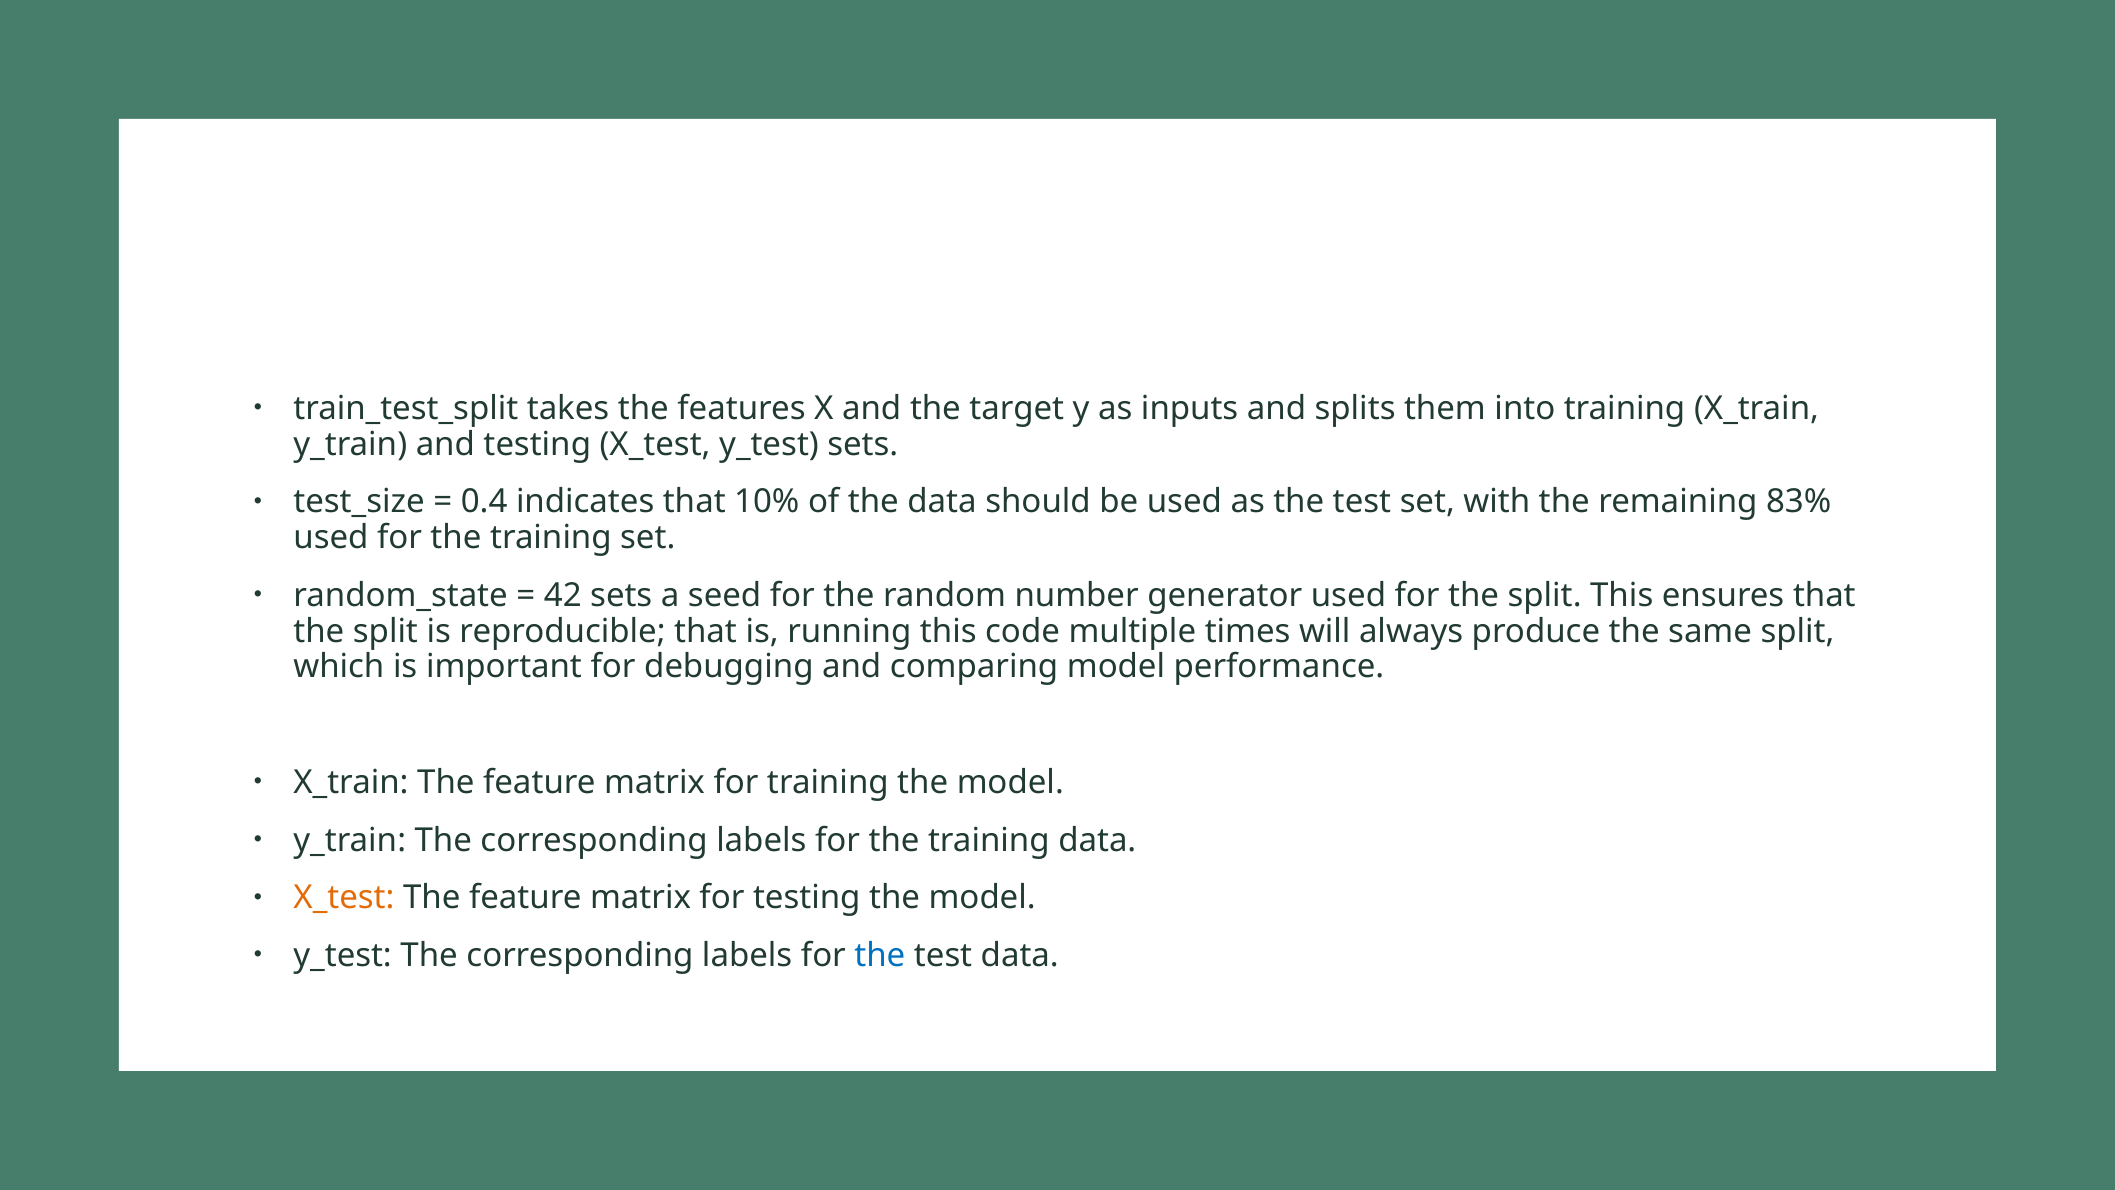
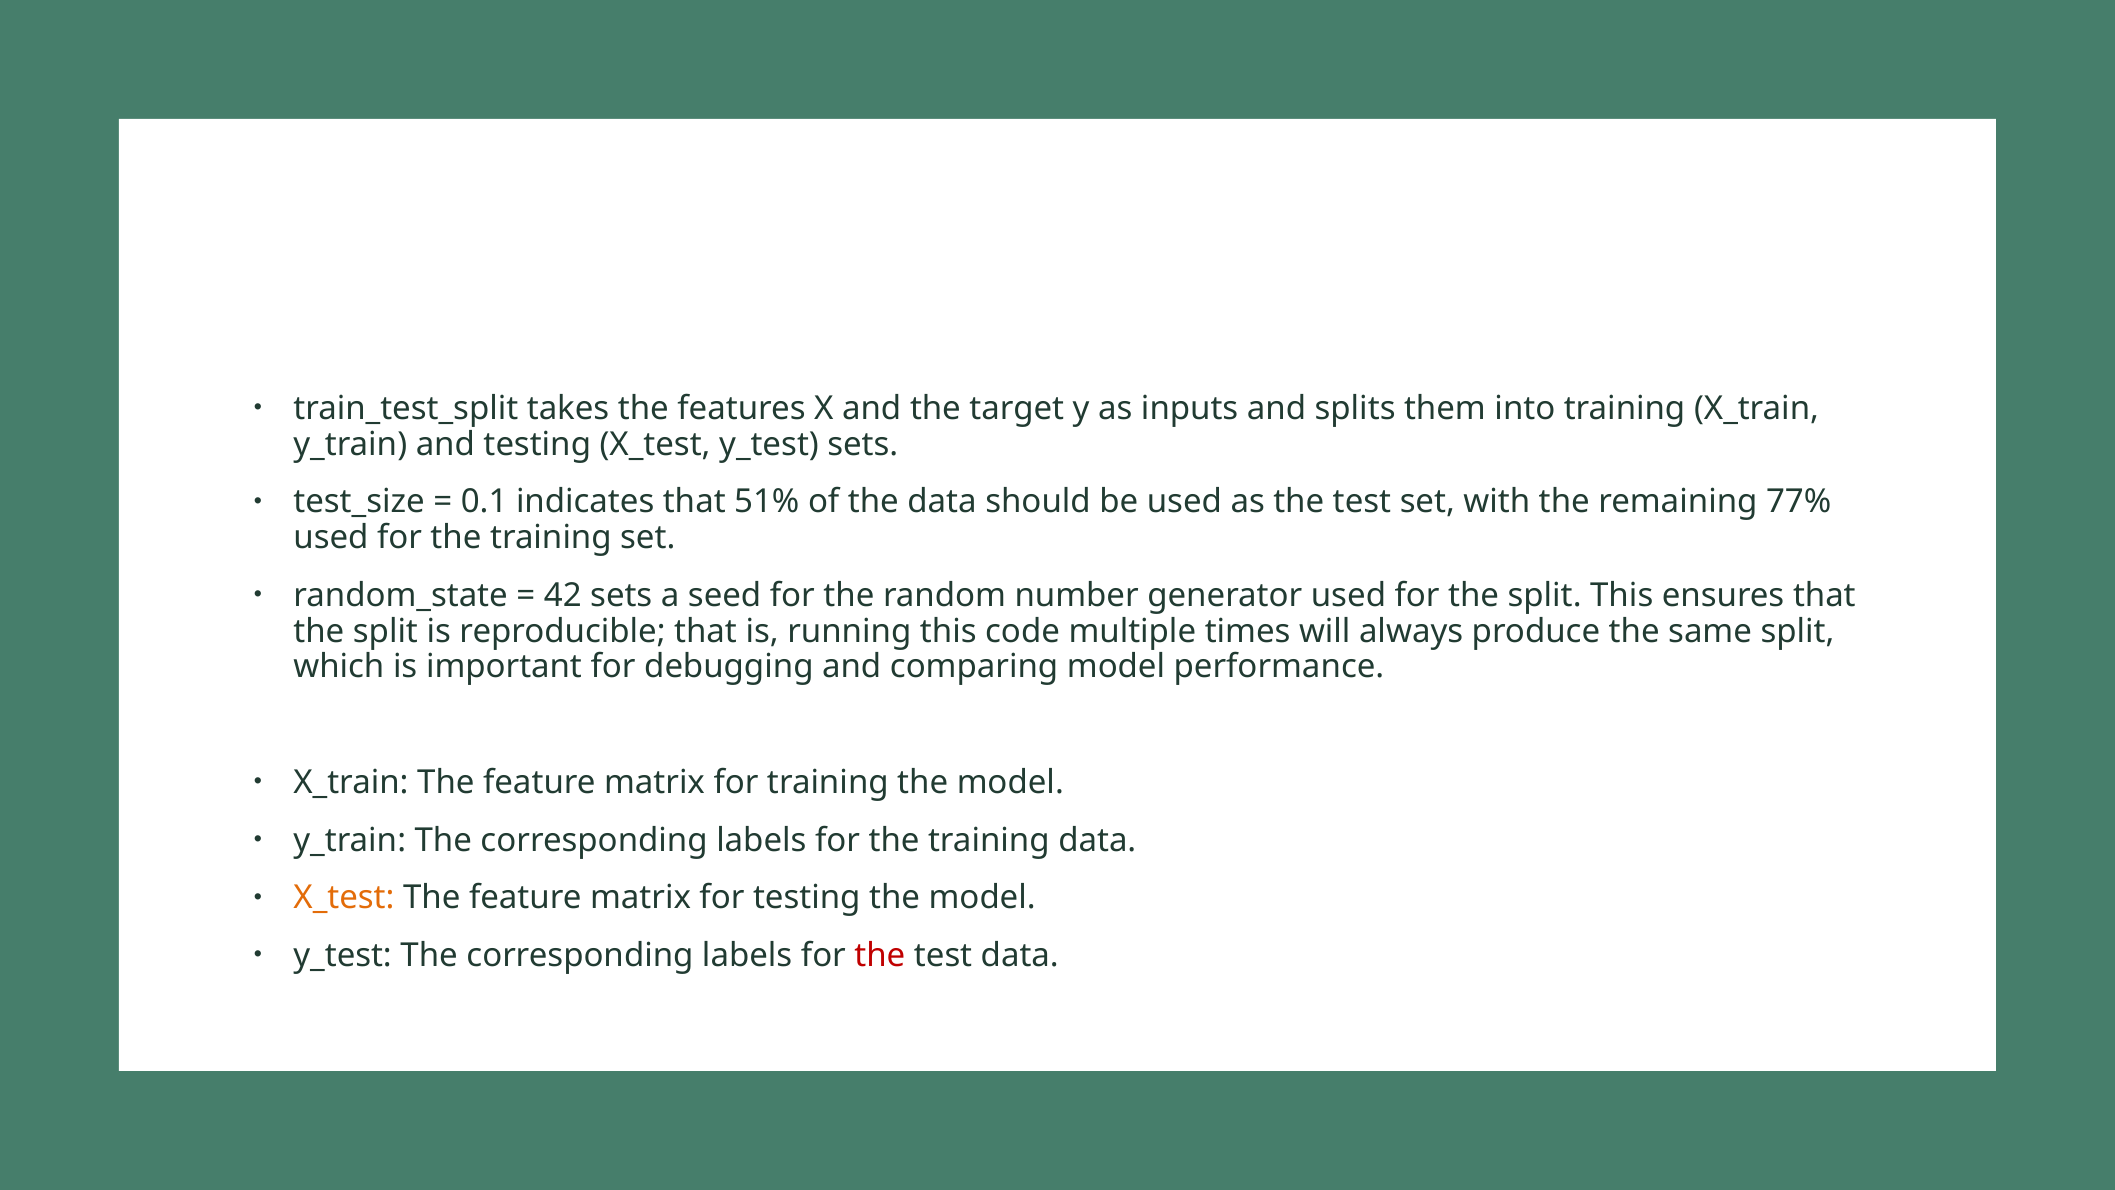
0.4: 0.4 -> 0.1
10%: 10% -> 51%
83%: 83% -> 77%
the at (880, 955) colour: blue -> red
